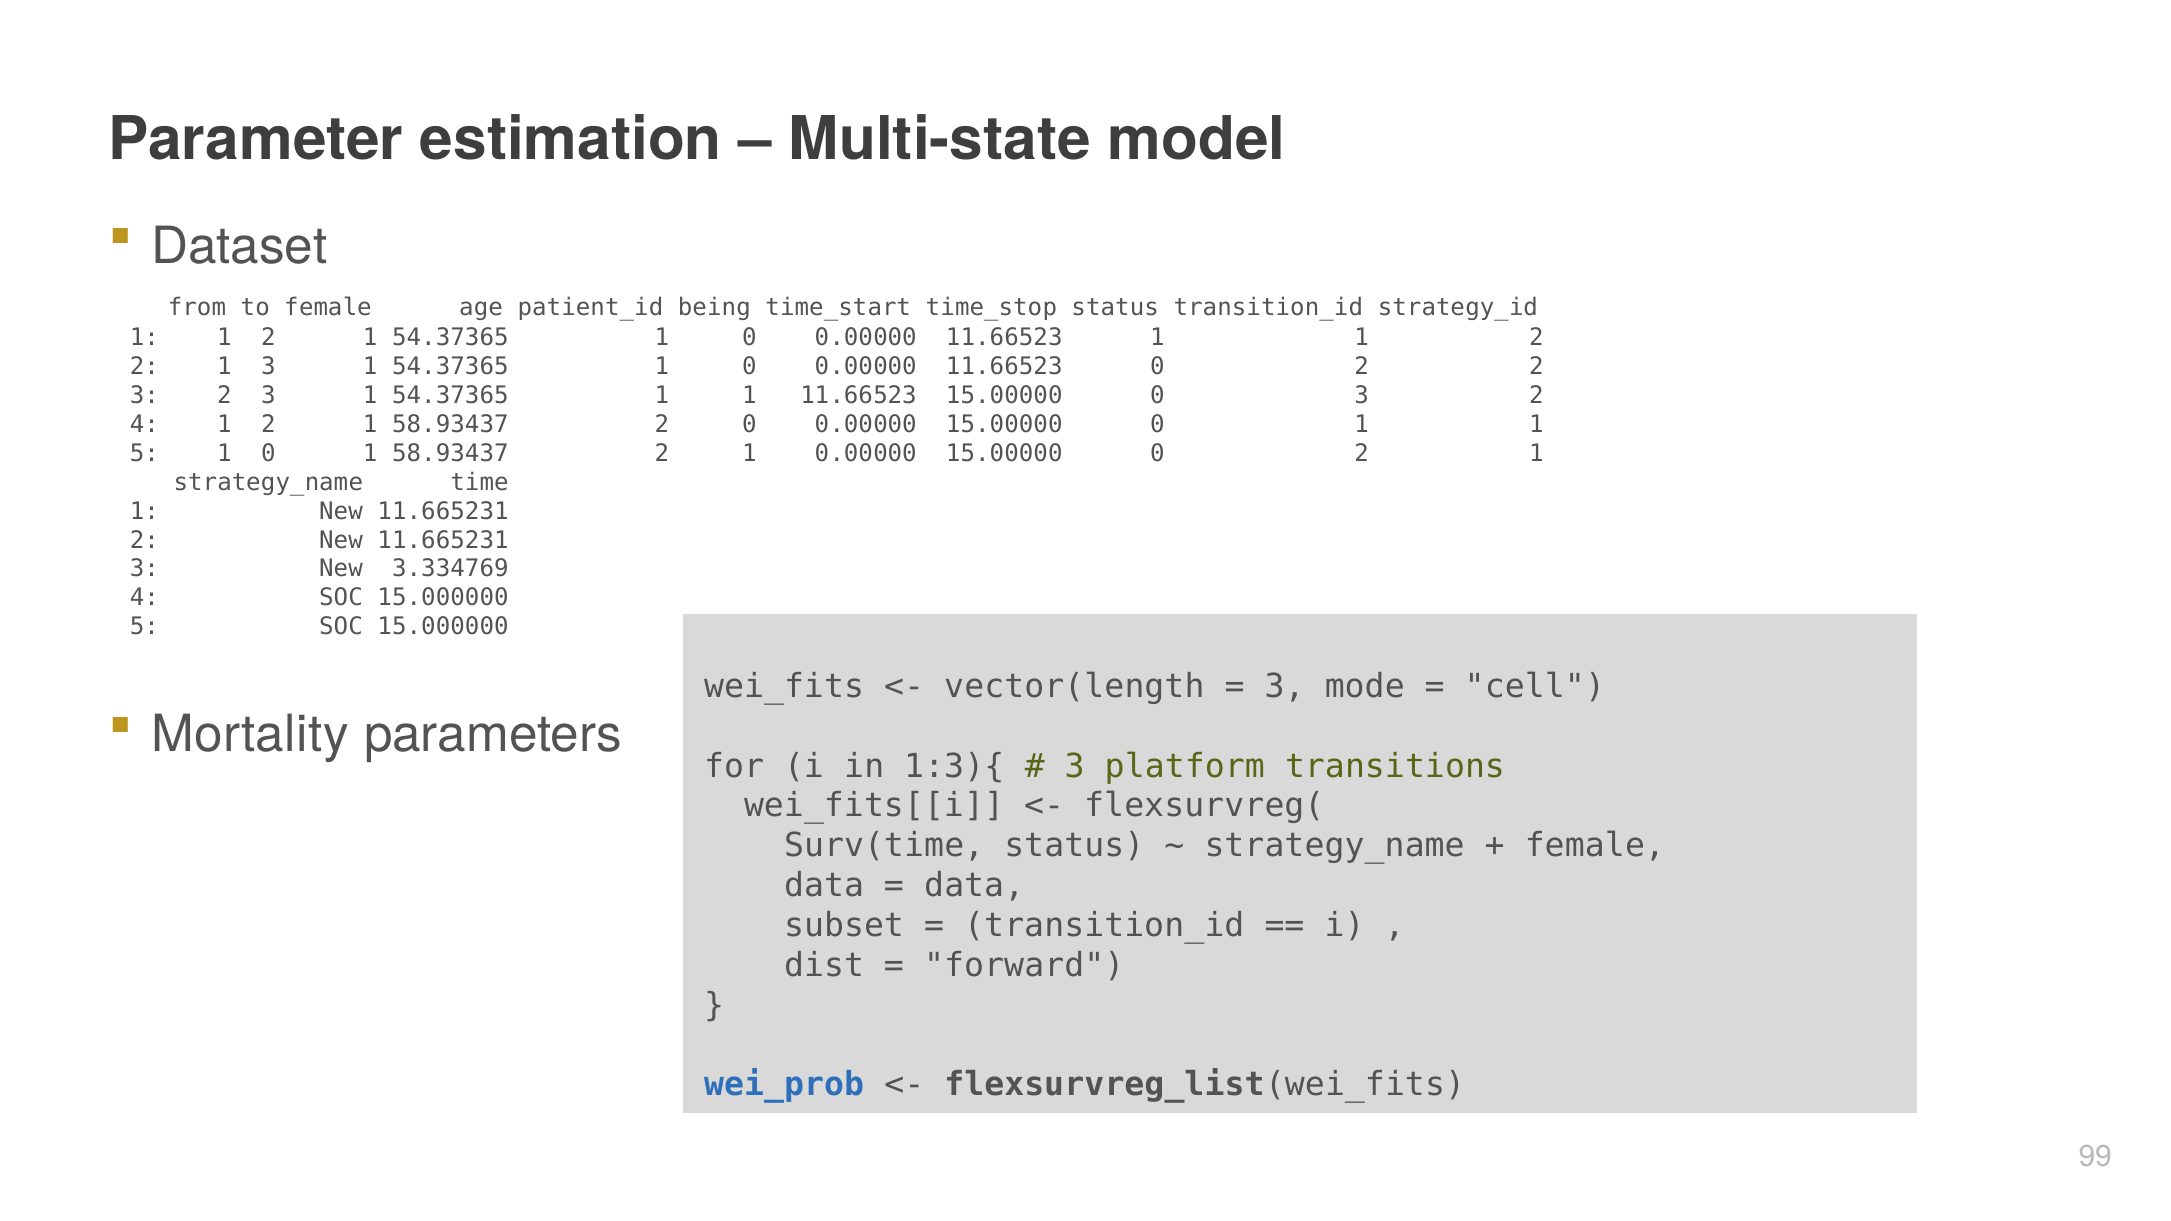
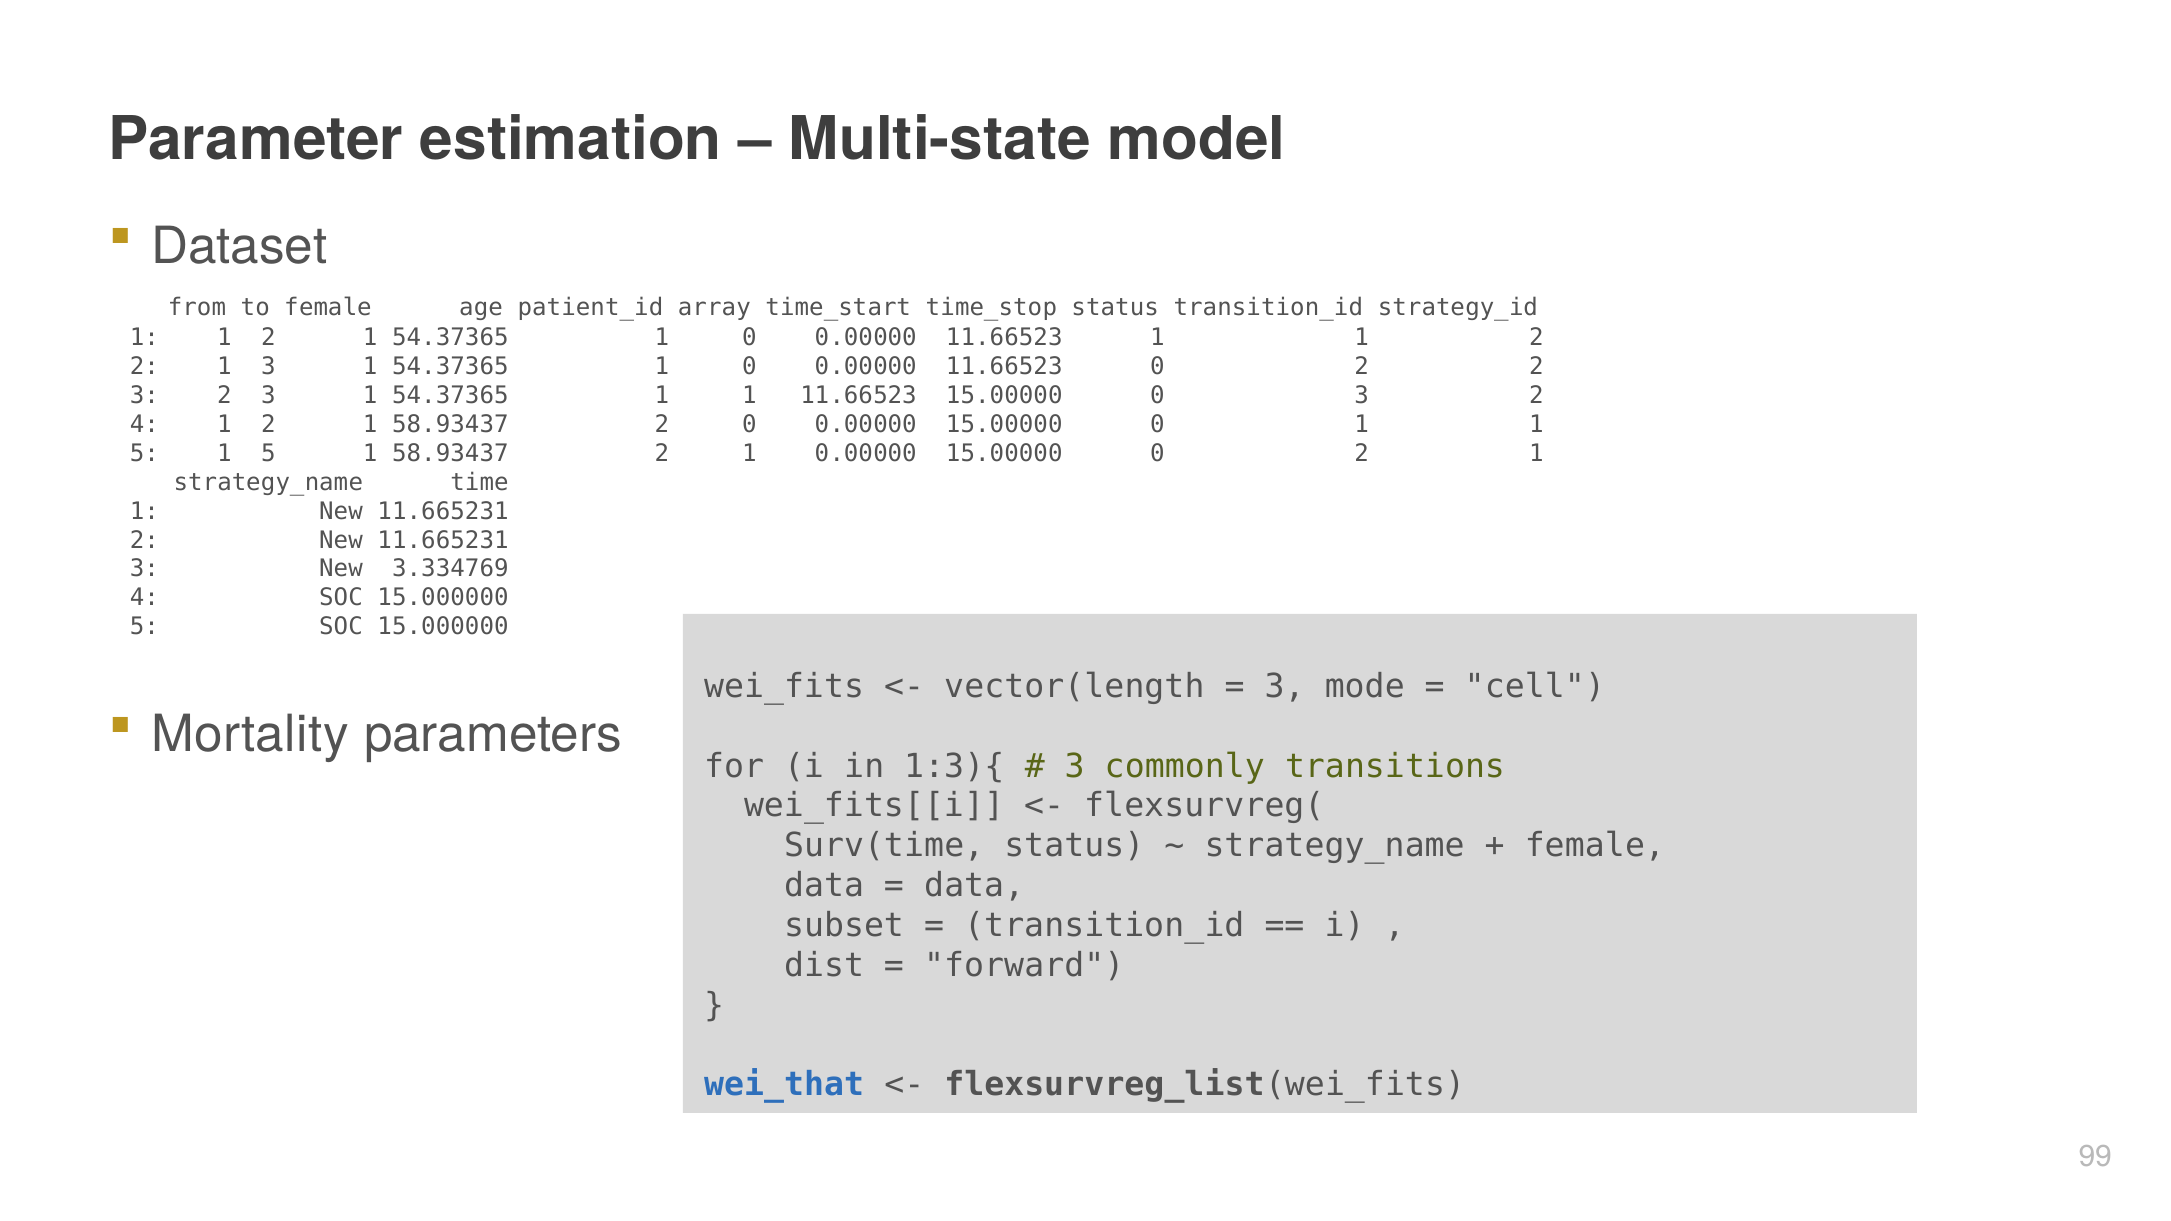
being: being -> array
5 1 0: 0 -> 5
platform: platform -> commonly
wei_prob: wei_prob -> wei_that
